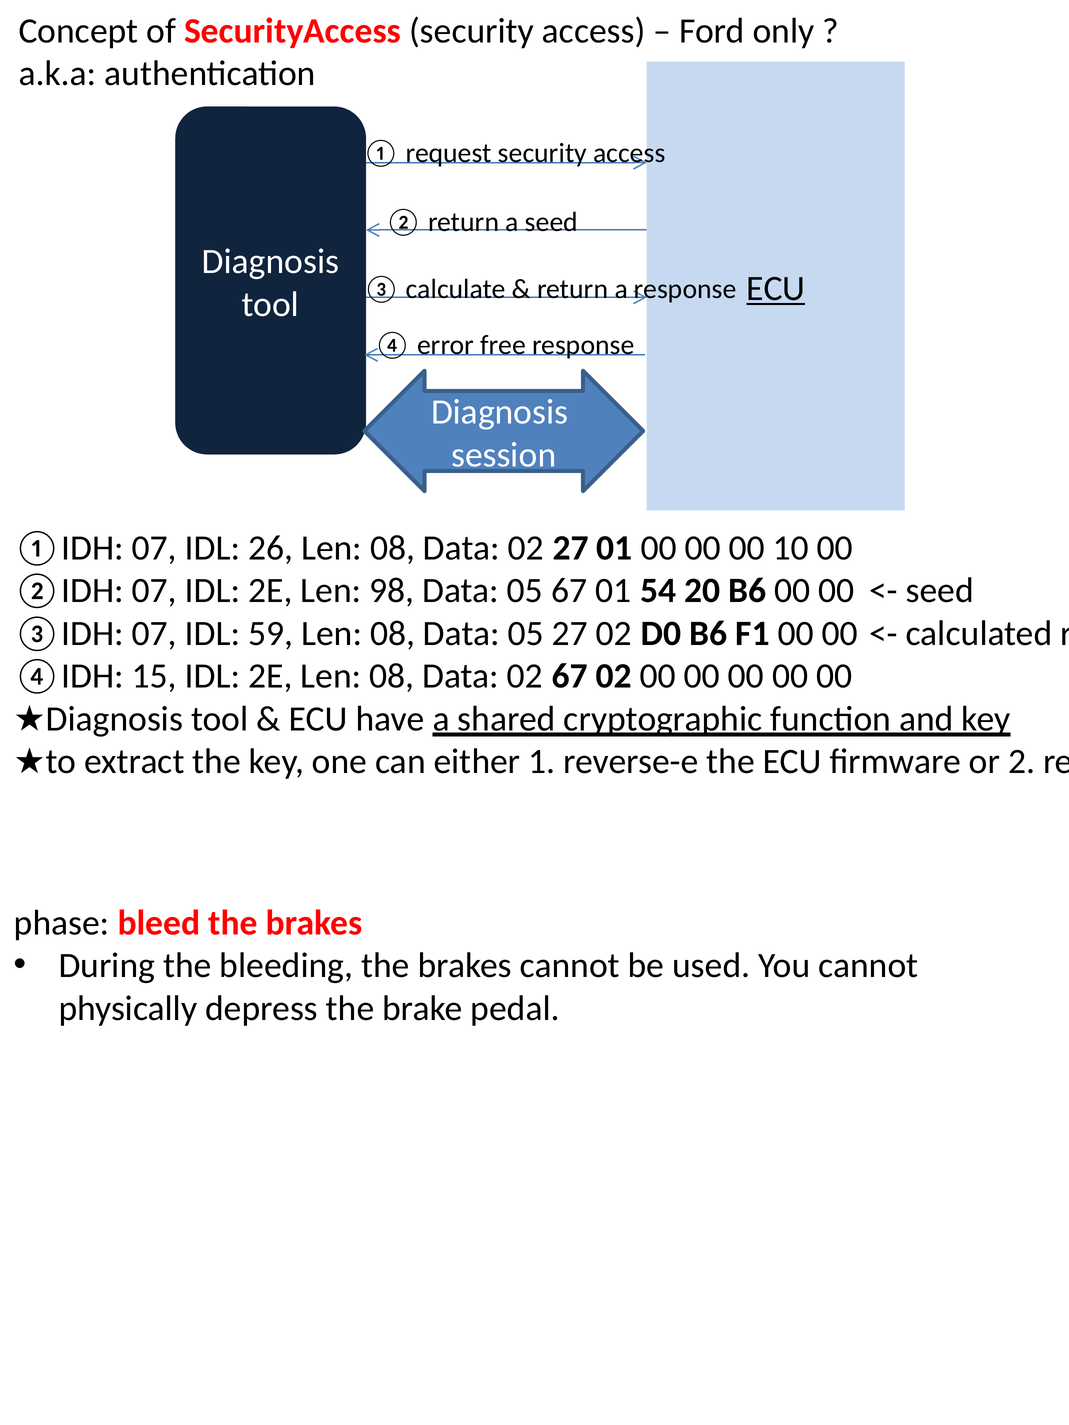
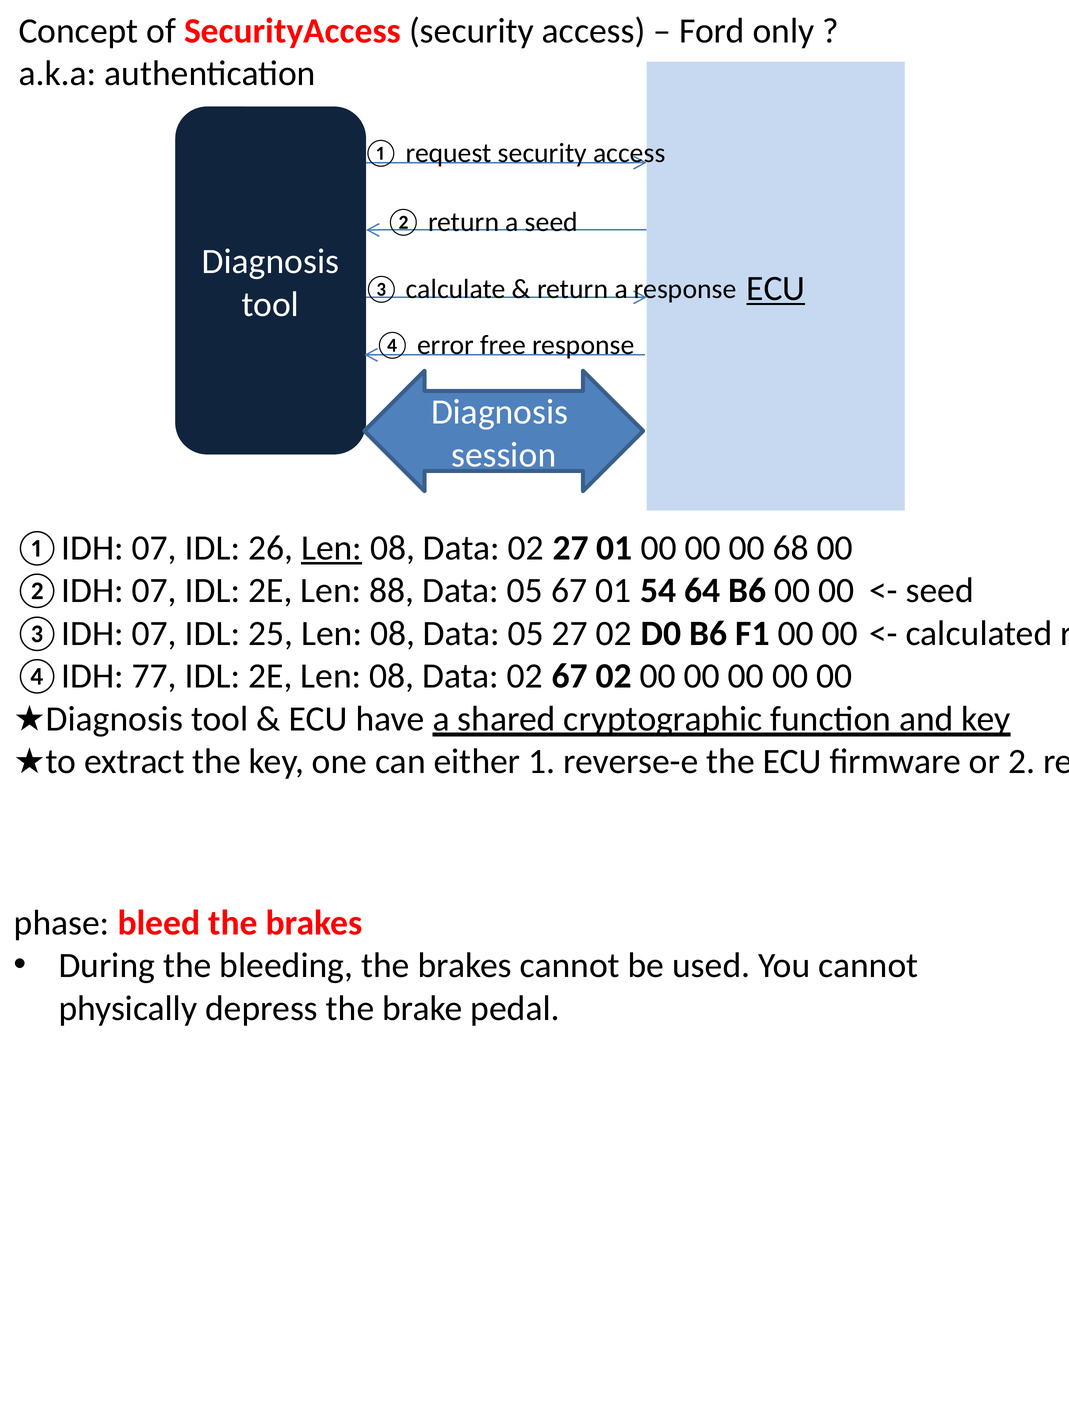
Len at (332, 548) underline: none -> present
10: 10 -> 68
98: 98 -> 88
20: 20 -> 64
59: 59 -> 25
15: 15 -> 77
